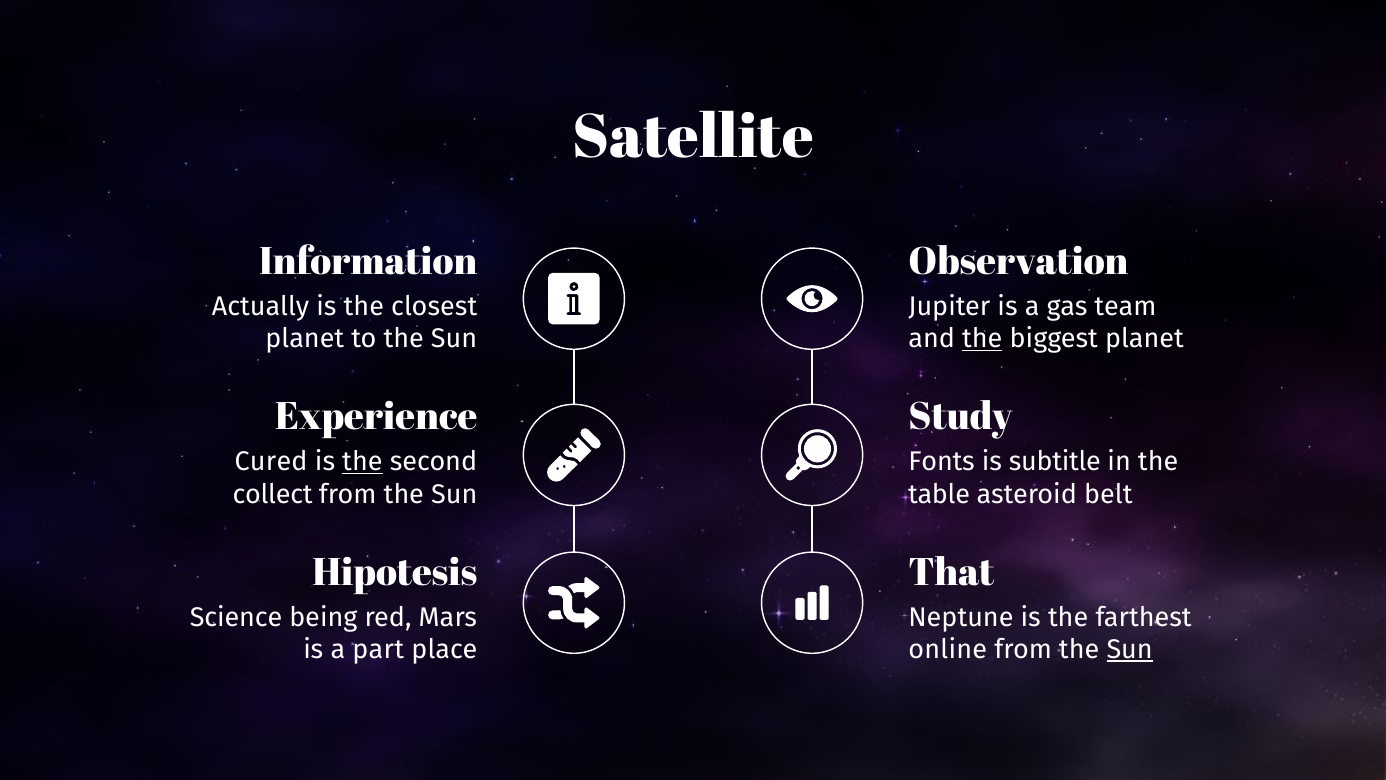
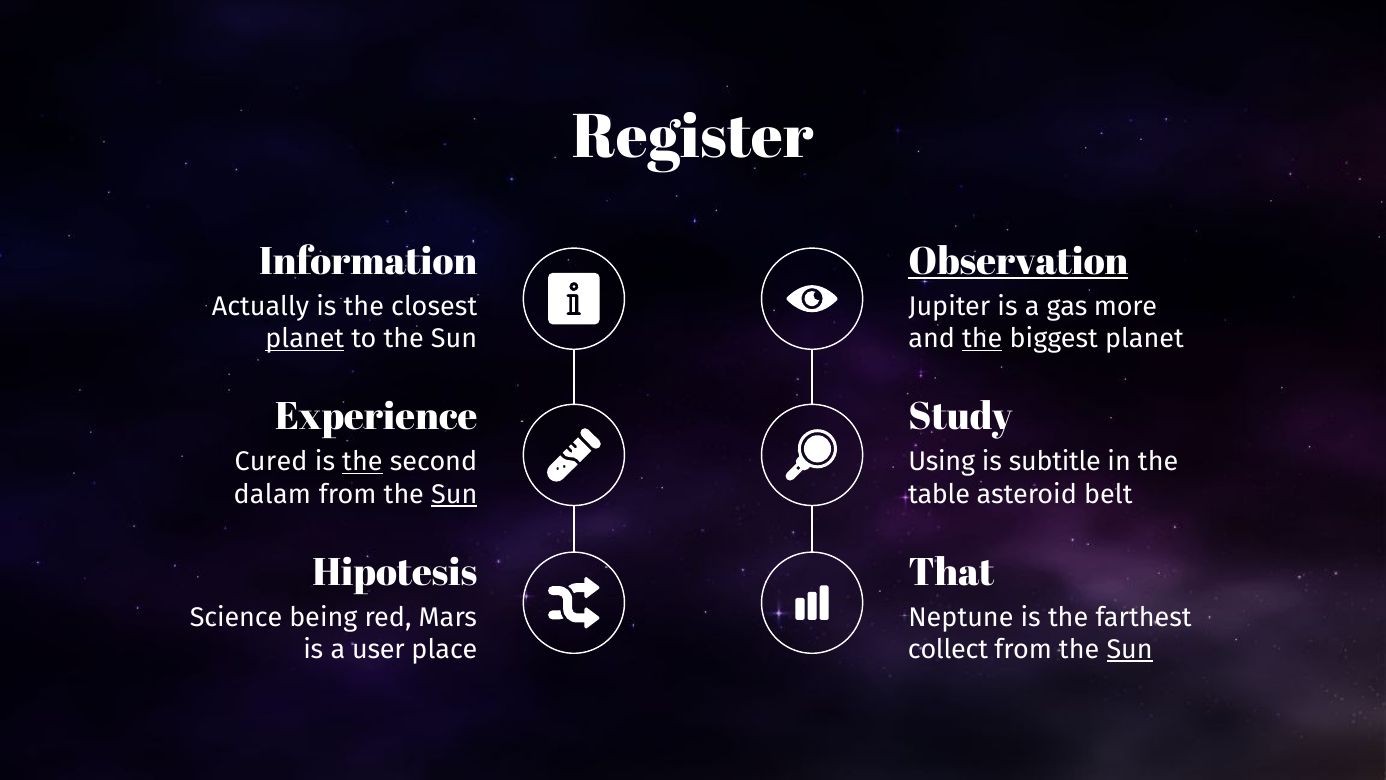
Satellite: Satellite -> Register
Observation underline: none -> present
team: team -> more
planet at (305, 339) underline: none -> present
Fonts: Fonts -> Using
collect: collect -> dalam
Sun at (454, 494) underline: none -> present
part: part -> user
online: online -> collect
